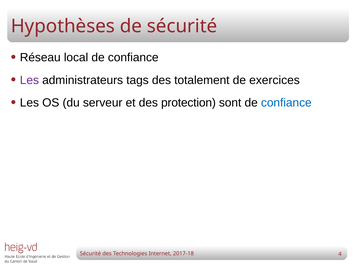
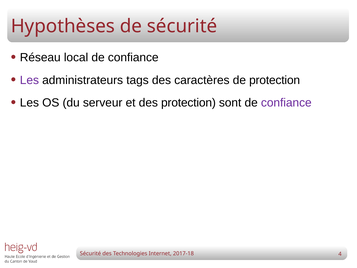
totalement: totalement -> caractères
de exercices: exercices -> protection
confiance at (286, 103) colour: blue -> purple
